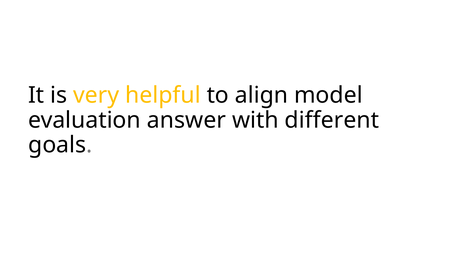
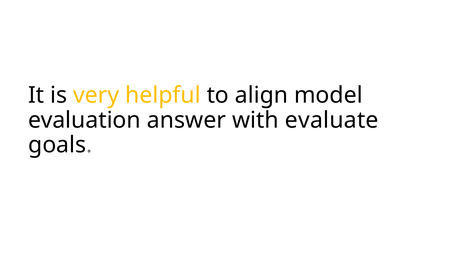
different: different -> evaluate
